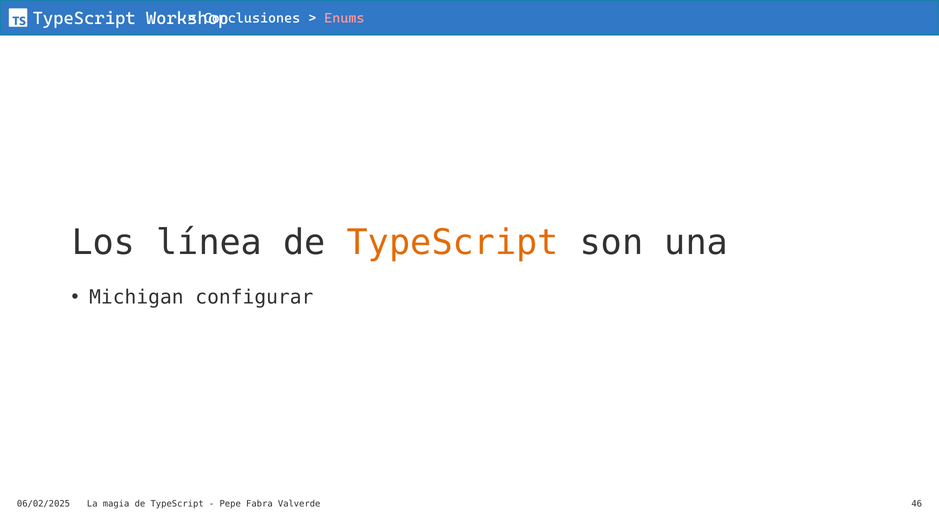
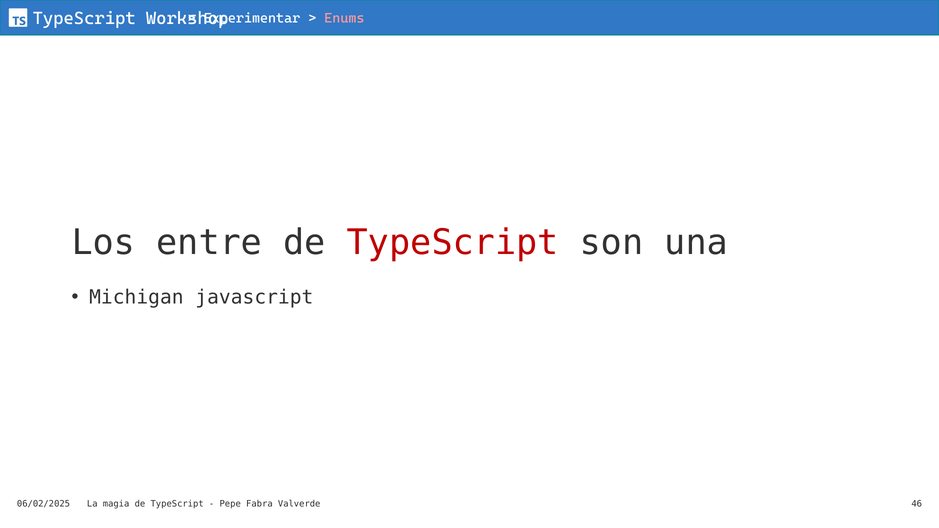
Conclusiones: Conclusiones -> Experimentar
línea: línea -> entre
TypeScript at (453, 243) colour: orange -> red
configurar: configurar -> javascript
